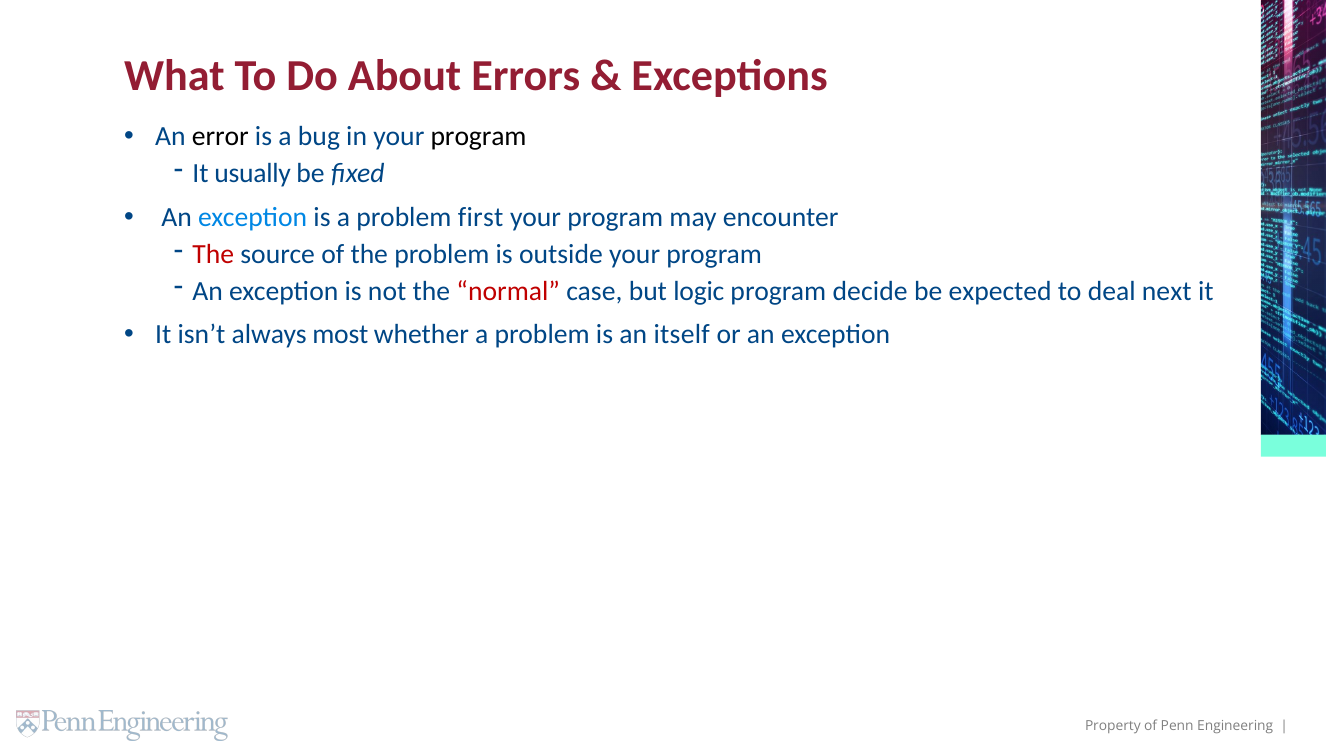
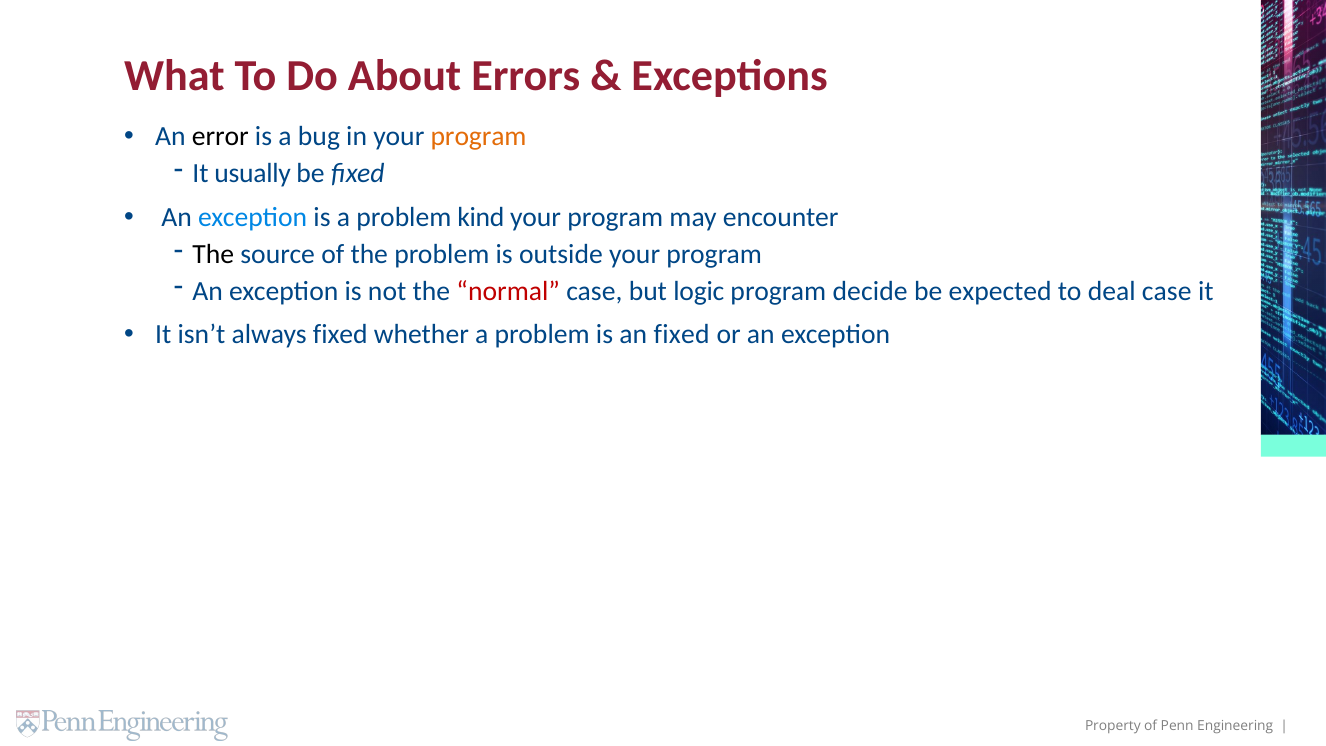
program at (479, 137) colour: black -> orange
first: first -> kind
The at (213, 254) colour: red -> black
deal next: next -> case
always most: most -> fixed
an itself: itself -> fixed
